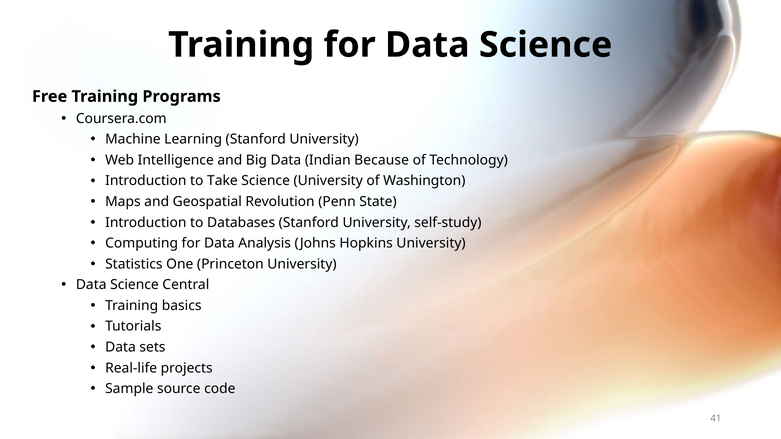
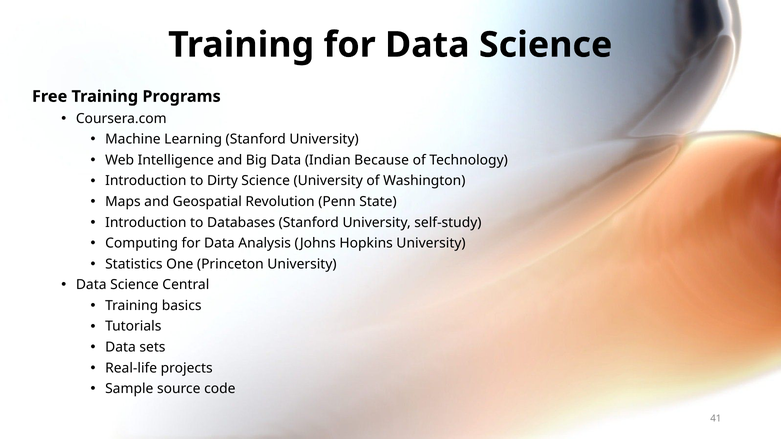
Take: Take -> Dirty
